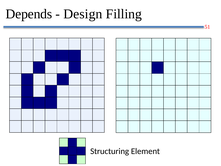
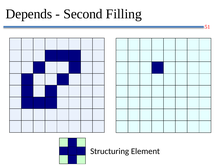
Design: Design -> Second
